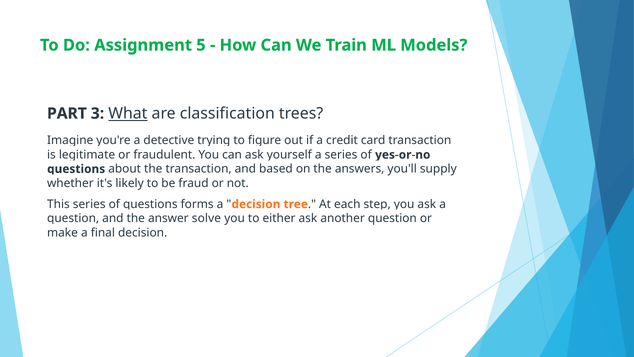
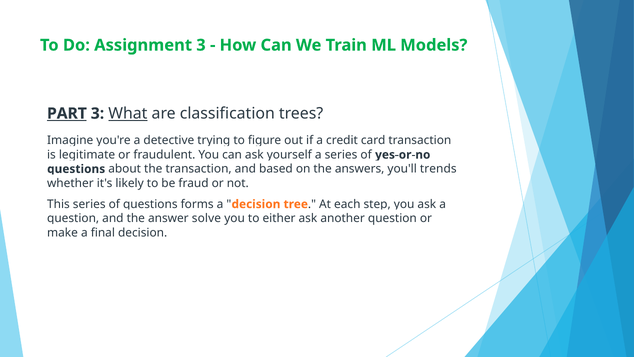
Assignment 5: 5 -> 3
PART underline: none -> present
supply: supply -> trends
